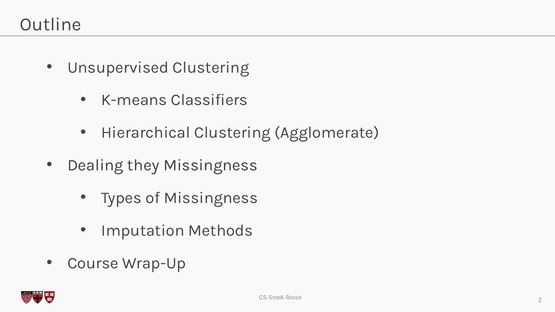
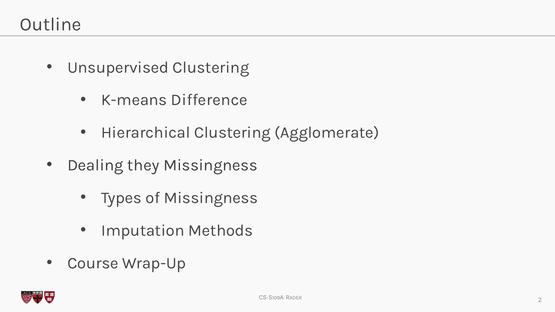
Classifiers: Classifiers -> Difference
